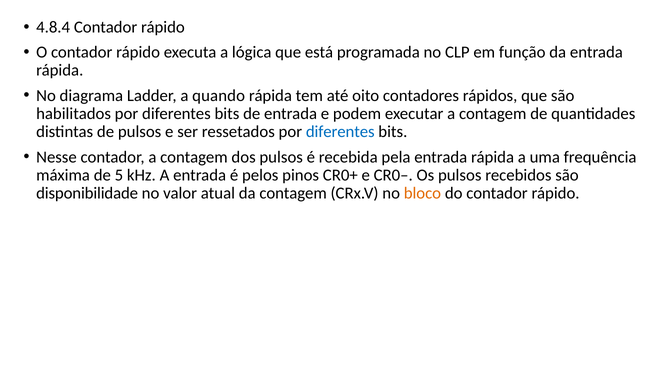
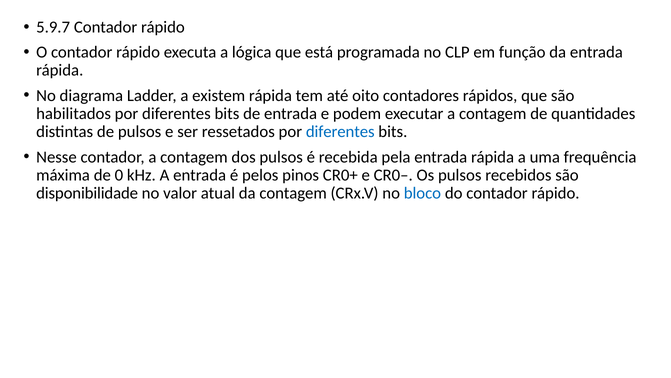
4.8.4: 4.8.4 -> 5.9.7
quando: quando -> existem
5: 5 -> 0
bloco colour: orange -> blue
